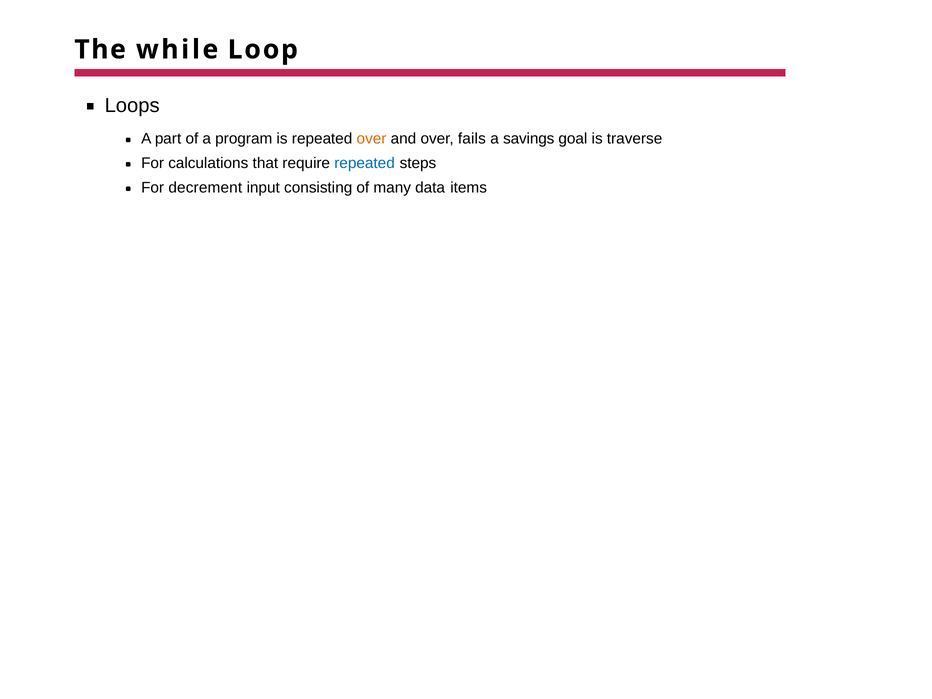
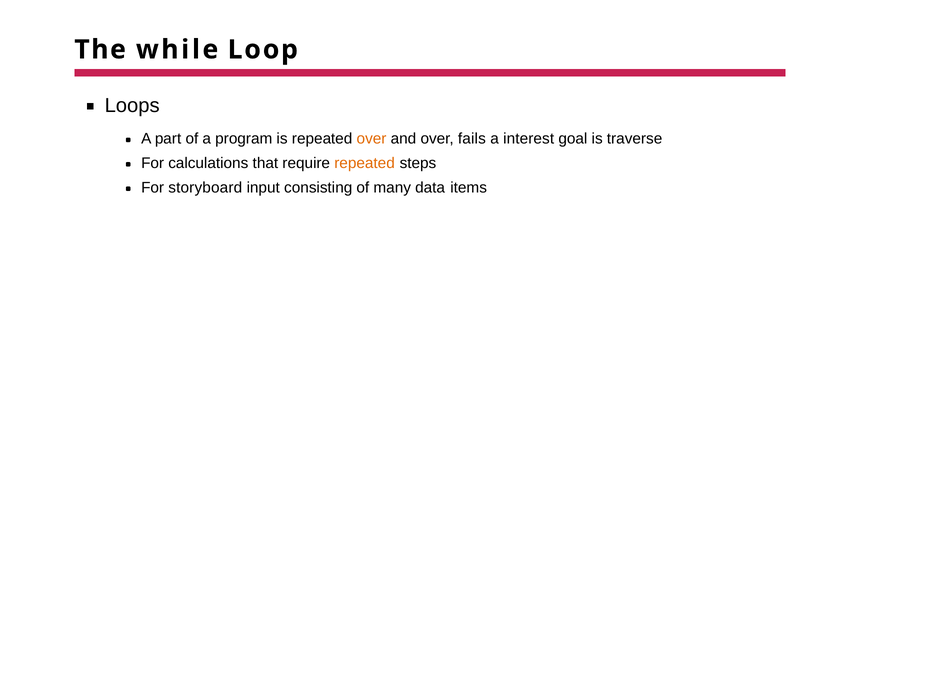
savings: savings -> interest
repeated at (365, 163) colour: blue -> orange
decrement: decrement -> storyboard
